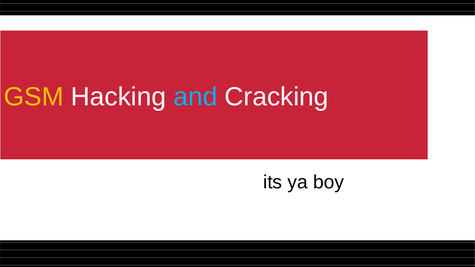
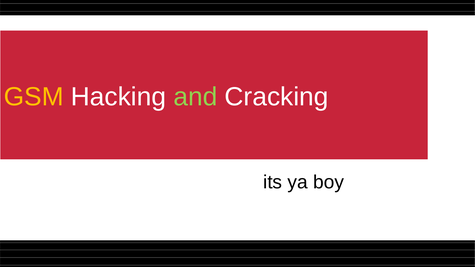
and colour: light blue -> light green
